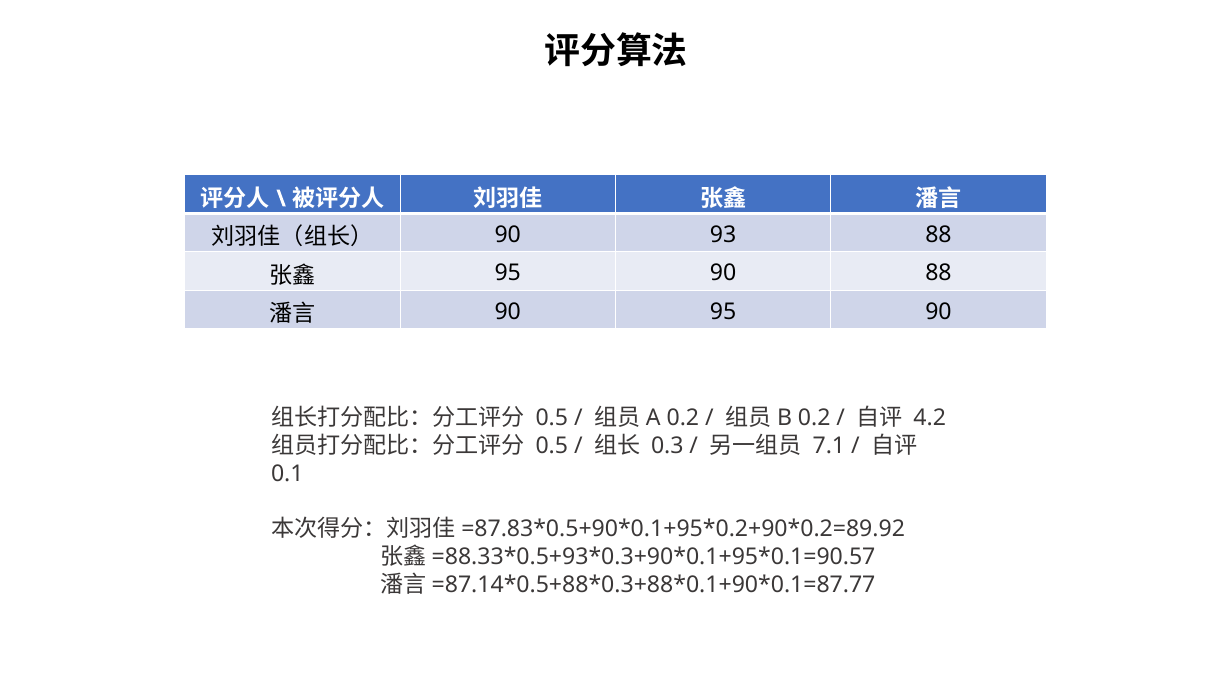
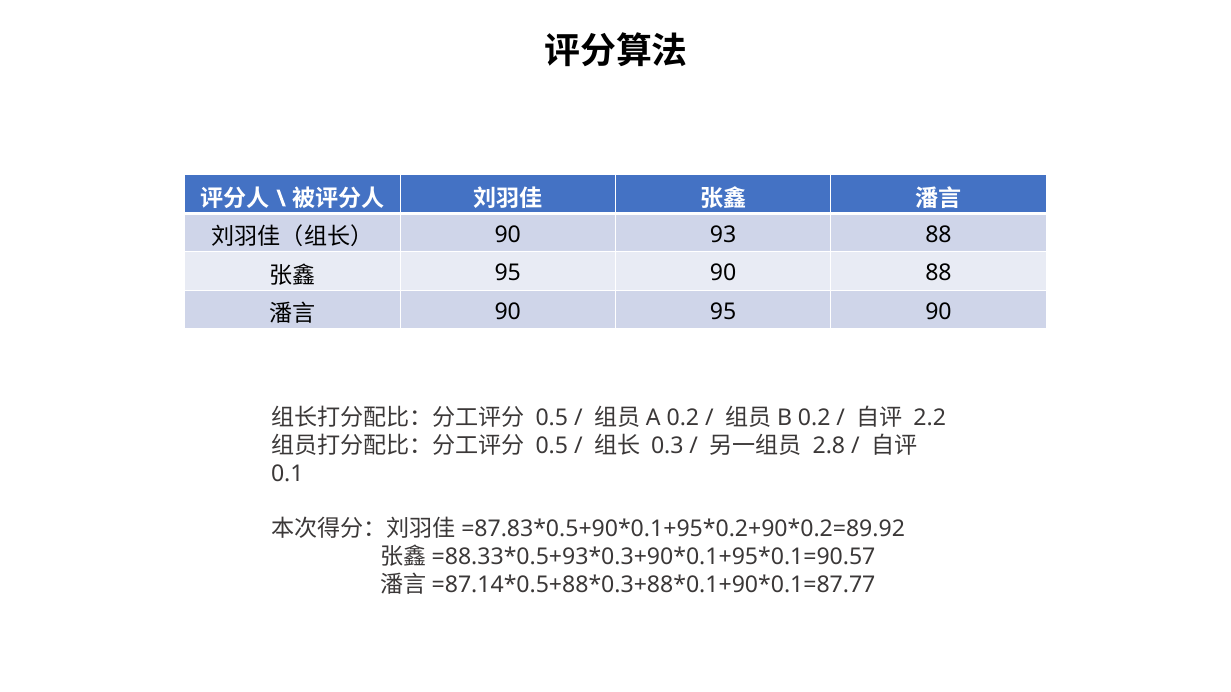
4.2: 4.2 -> 2.2
7.1: 7.1 -> 2.8
